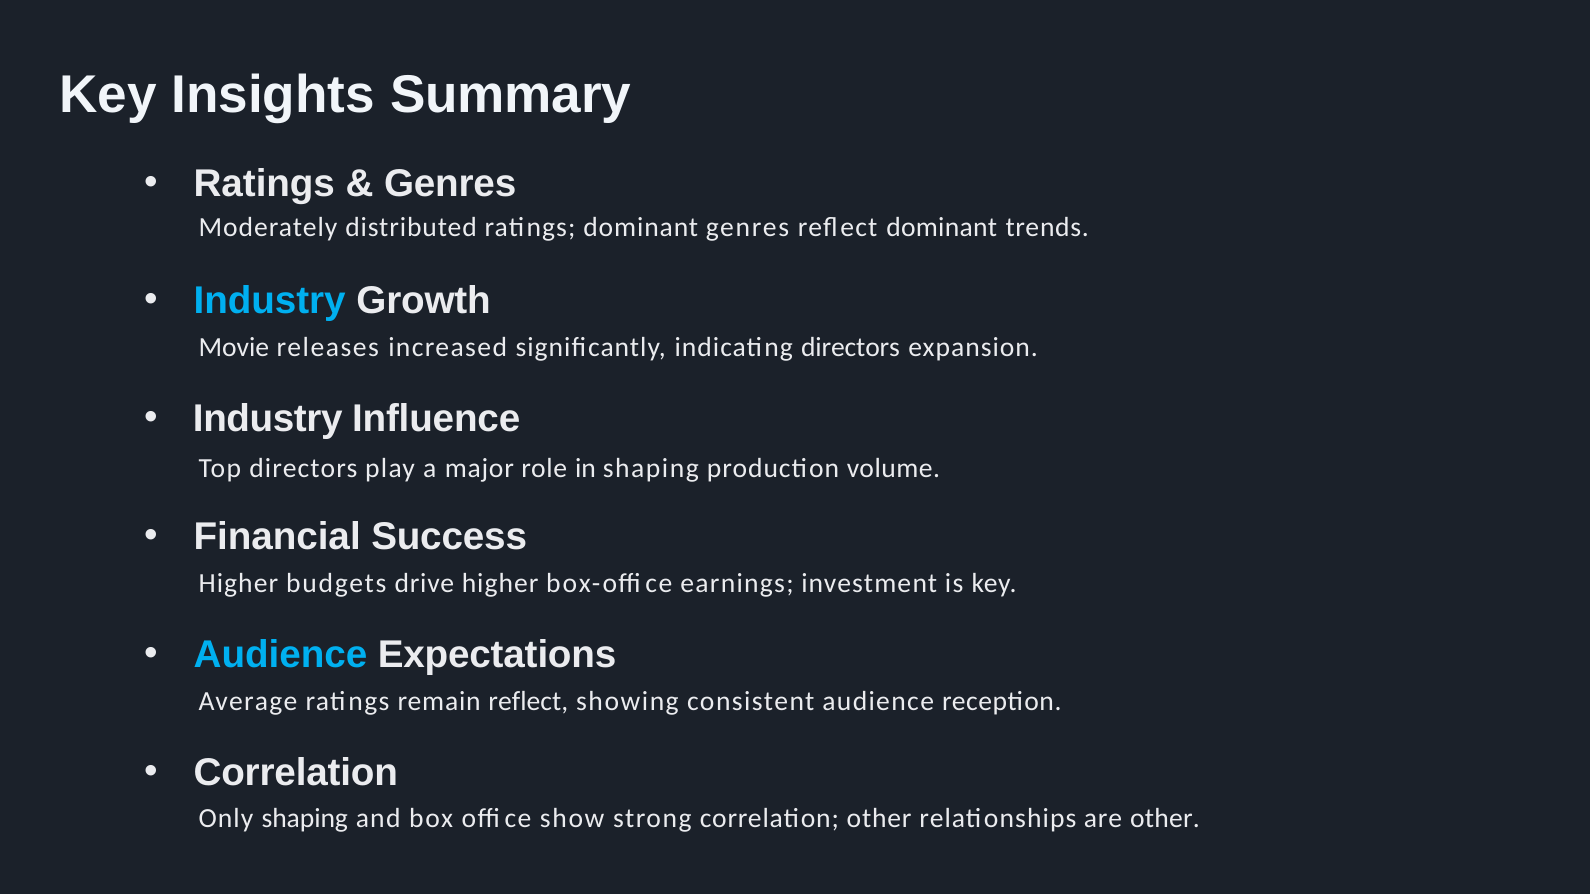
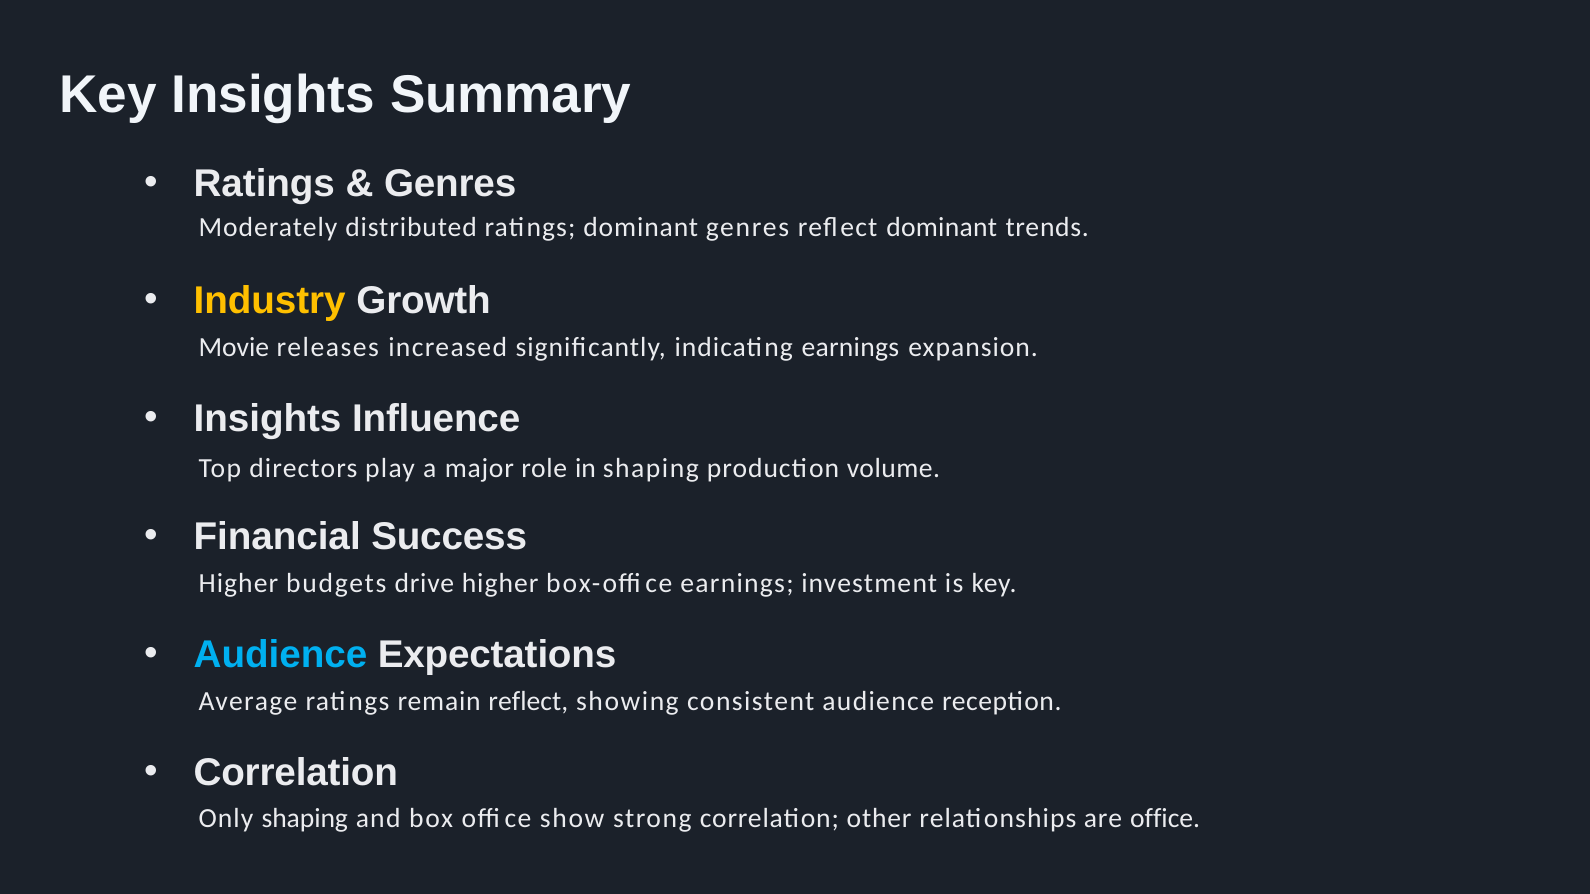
Industry at (270, 301) colour: light blue -> yellow
indicating directors: directors -> earnings
Industry at (268, 419): Industry -> Insights
are other: other -> office
